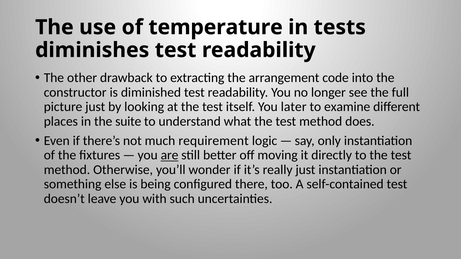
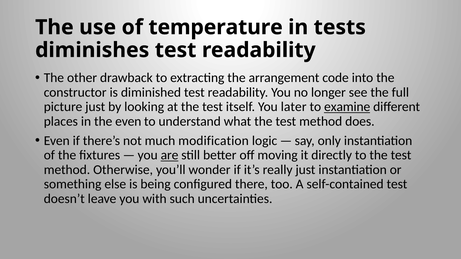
examine underline: none -> present
the suite: suite -> even
requirement: requirement -> modification
